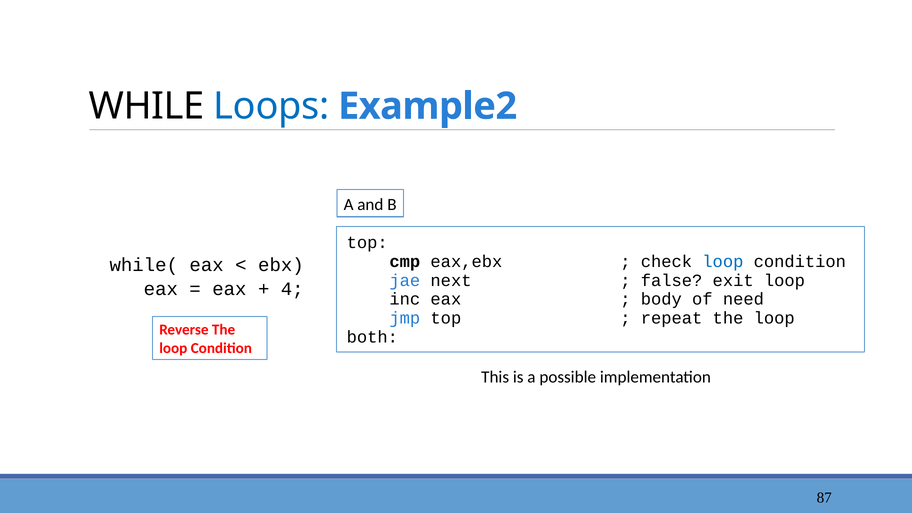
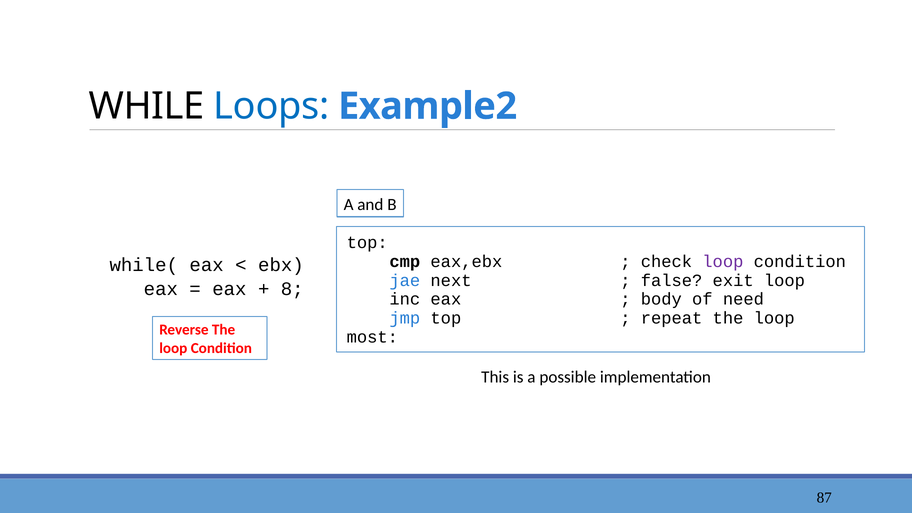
loop at (723, 262) colour: blue -> purple
4: 4 -> 8
both: both -> most
